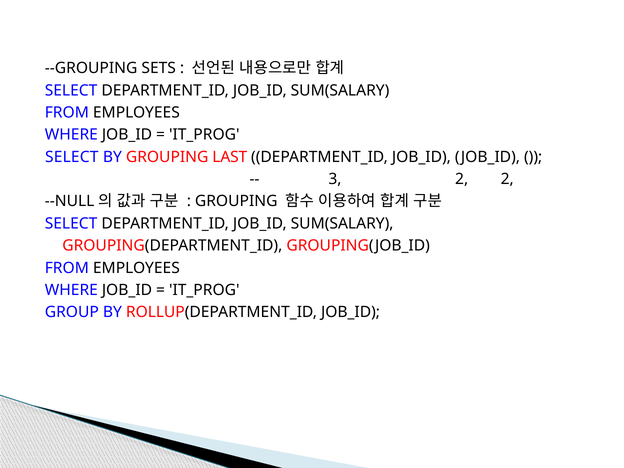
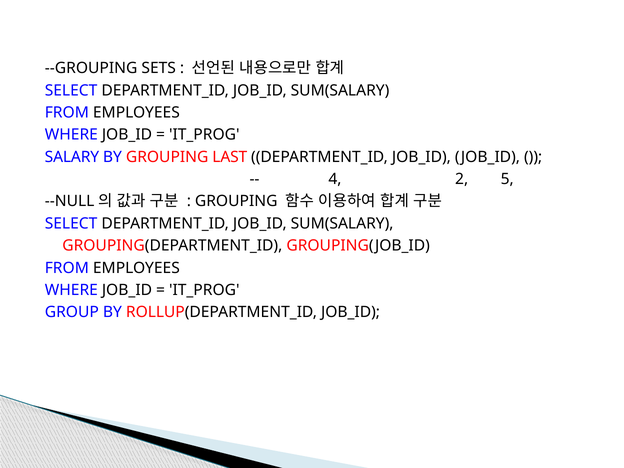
SELECT at (72, 157): SELECT -> SALARY
3: 3 -> 4
2 2: 2 -> 5
